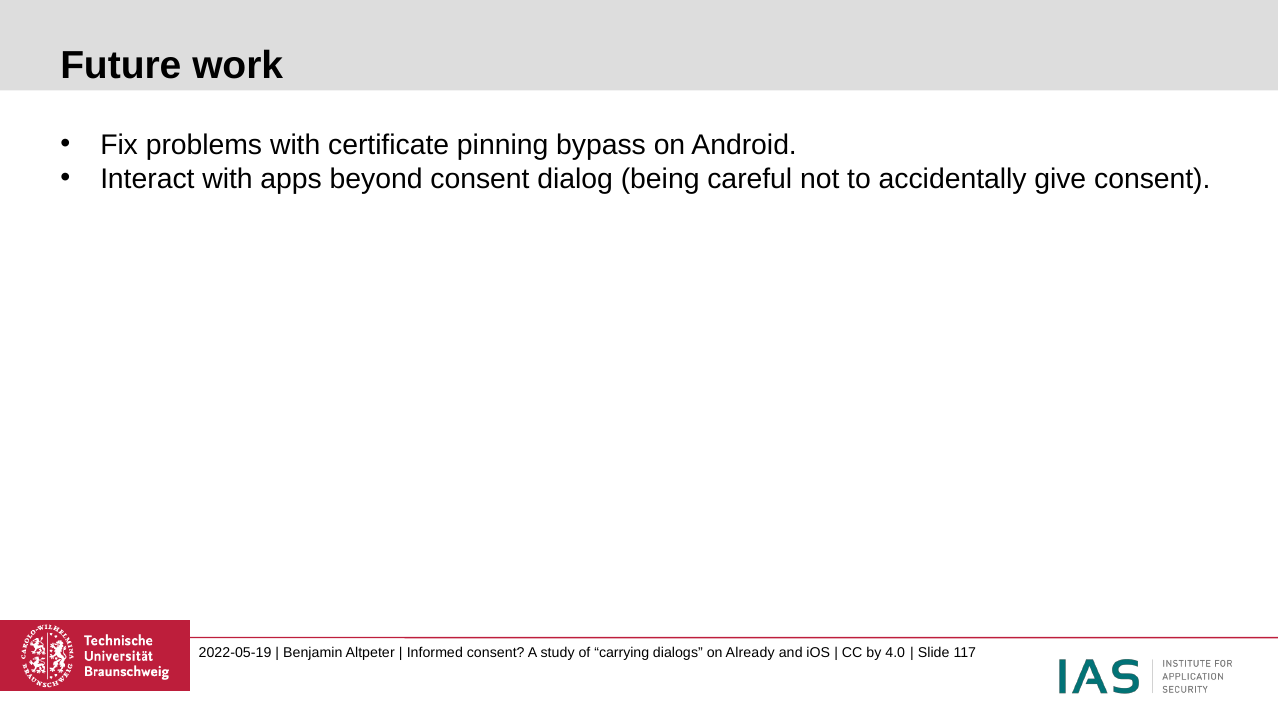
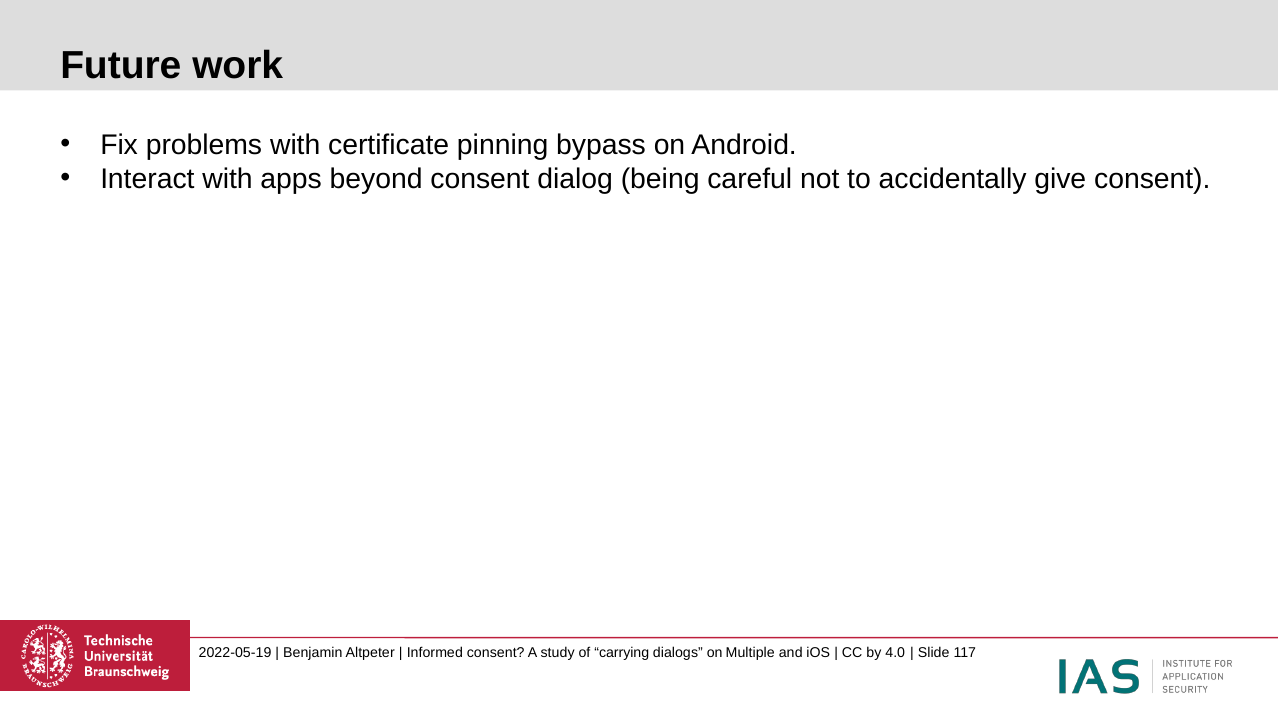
Already: Already -> Multiple
